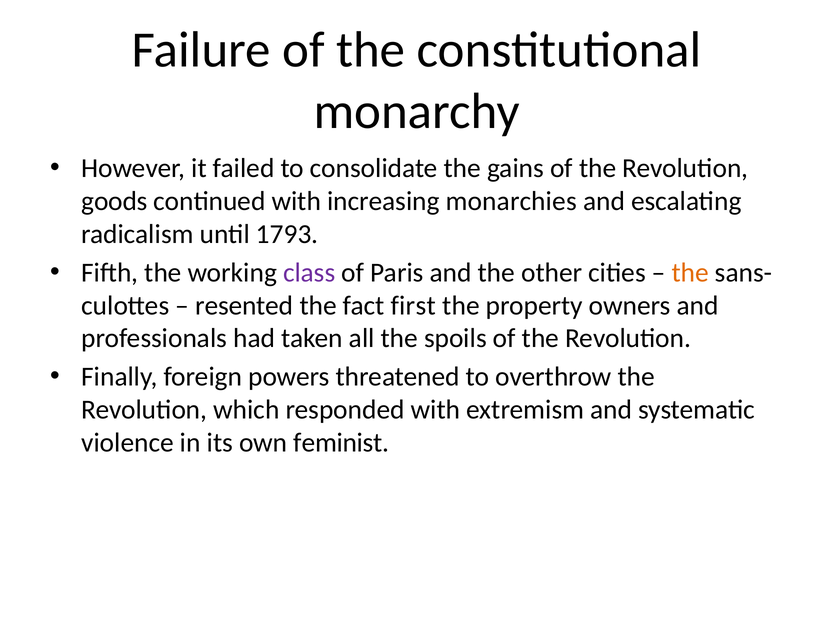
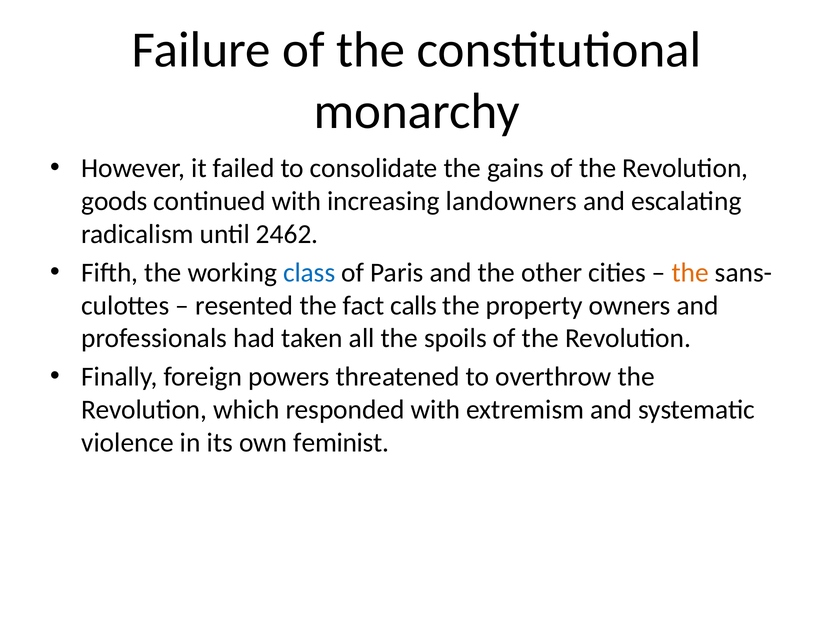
monarchies: monarchies -> landowners
1793: 1793 -> 2462
class colour: purple -> blue
first: first -> calls
